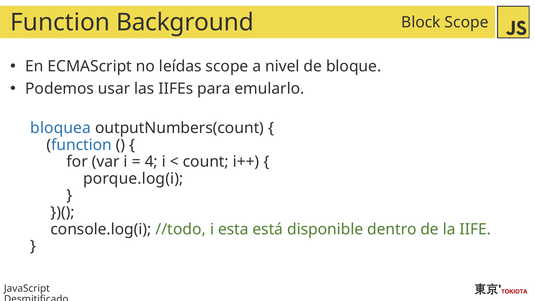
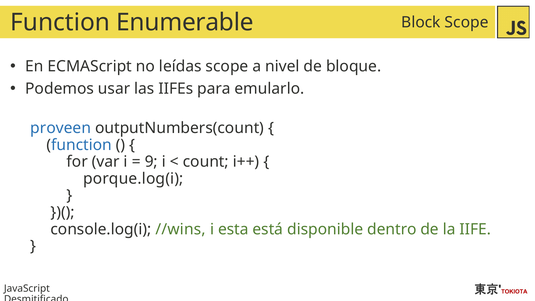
Background: Background -> Enumerable
bloquea: bloquea -> proveen
4: 4 -> 9
//todo: //todo -> //wins
